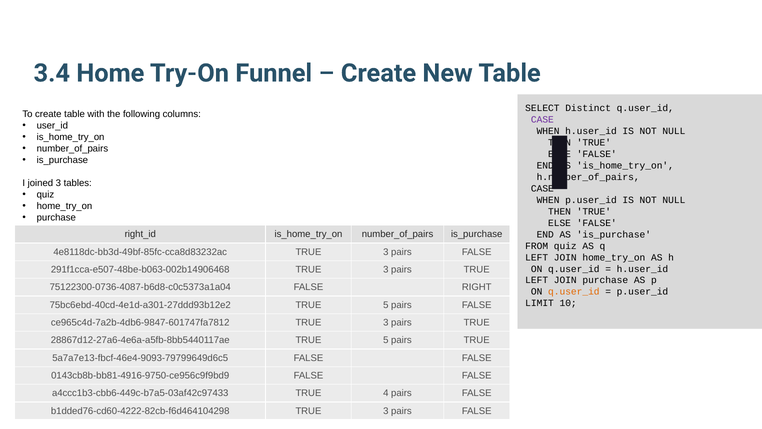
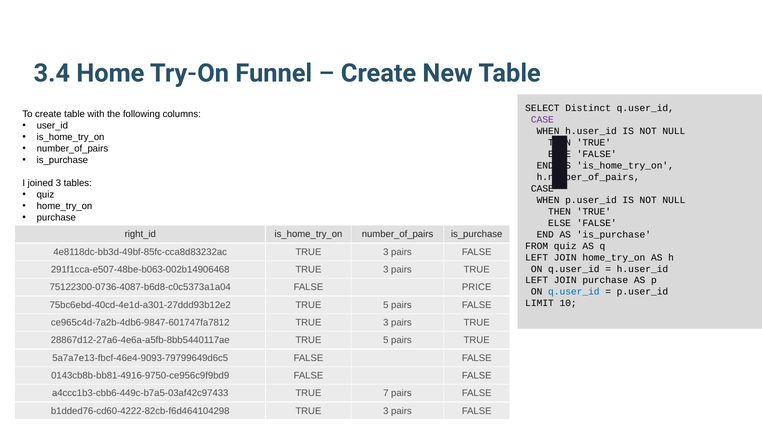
RIGHT: RIGHT -> PRICE
q.user_id at (574, 292) colour: orange -> blue
4: 4 -> 7
